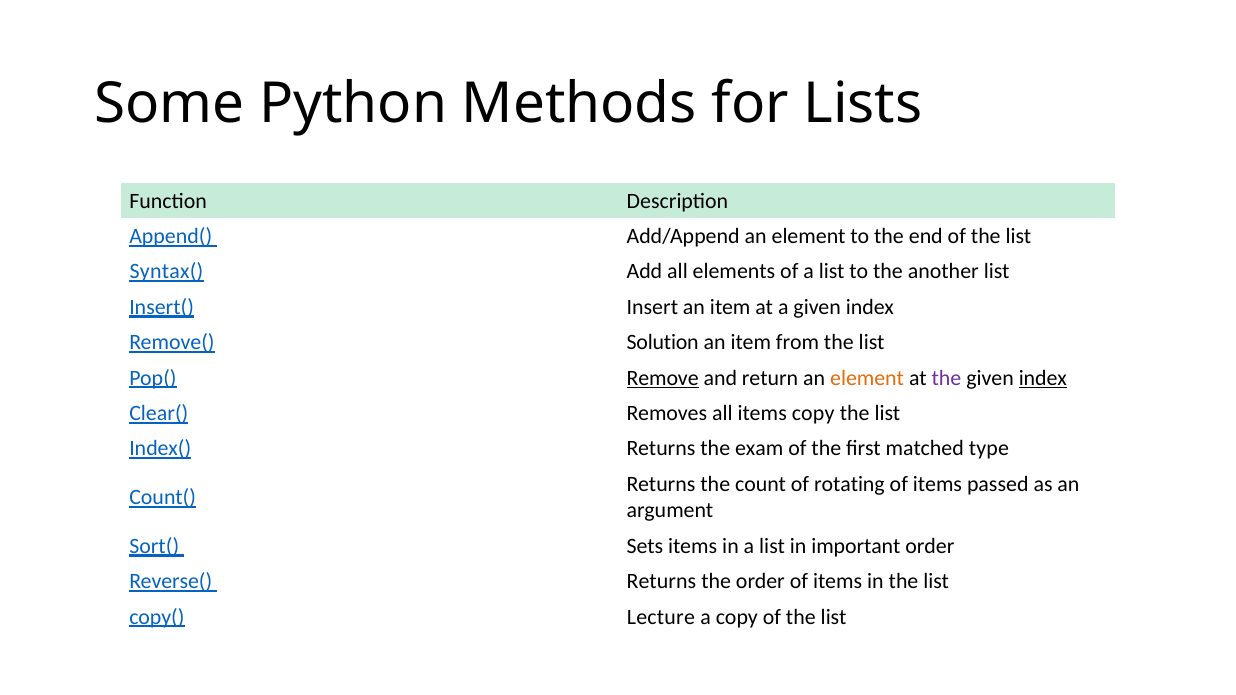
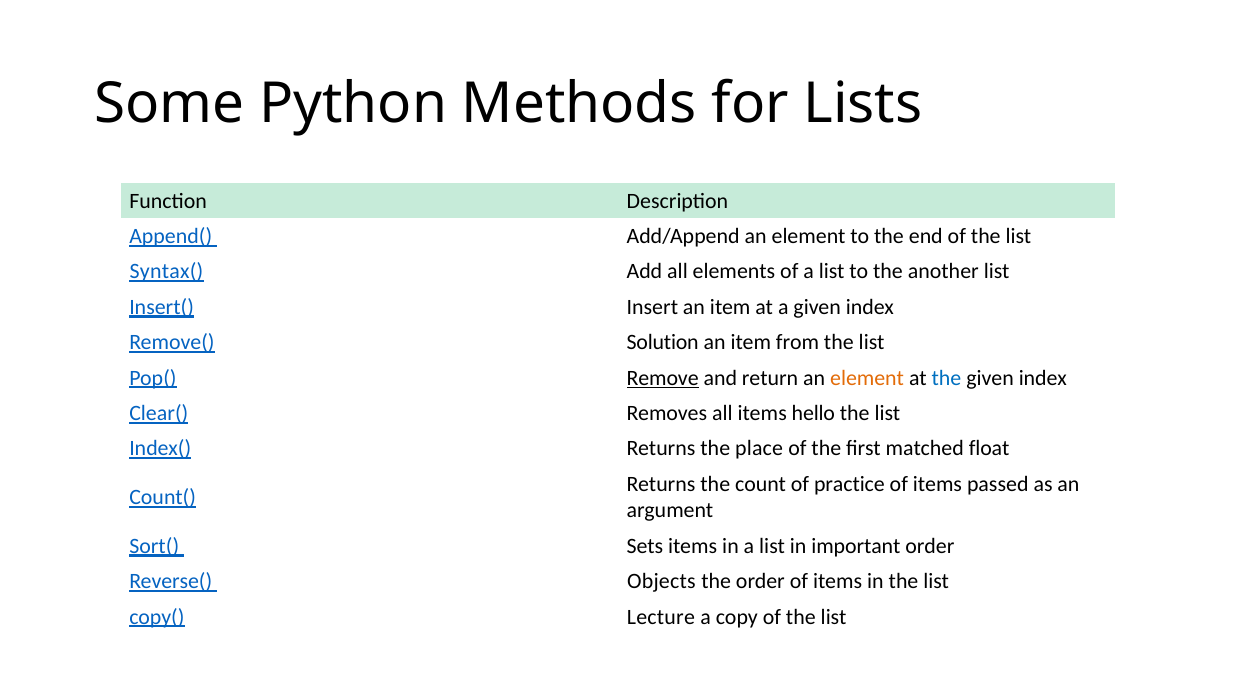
the at (946, 378) colour: purple -> blue
index at (1043, 378) underline: present -> none
items copy: copy -> hello
exam: exam -> place
type: type -> float
rotating: rotating -> practice
Reverse( Returns: Returns -> Objects
